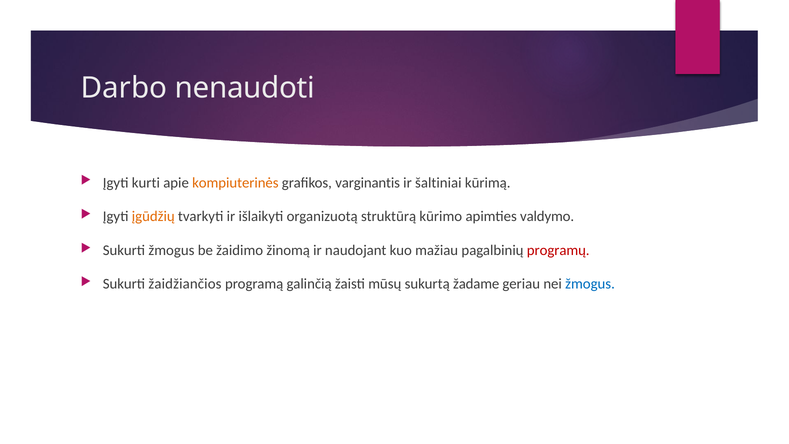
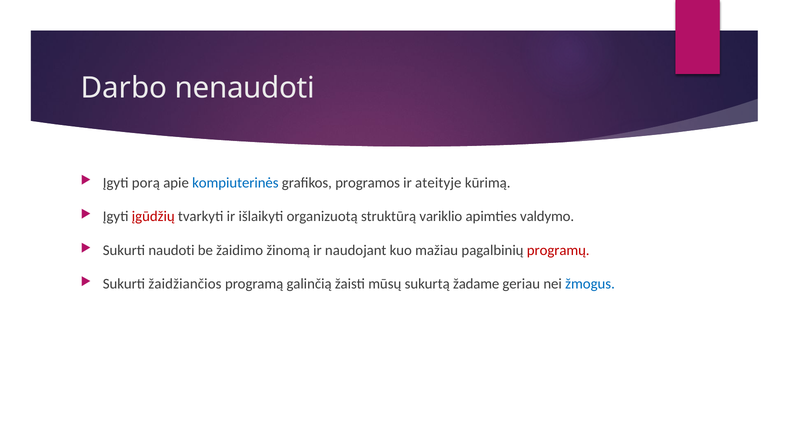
kurti: kurti -> porą
kompiuterinės colour: orange -> blue
varginantis: varginantis -> programos
šaltiniai: šaltiniai -> ateityje
įgūdžių colour: orange -> red
kūrimo: kūrimo -> variklio
Sukurti žmogus: žmogus -> naudoti
